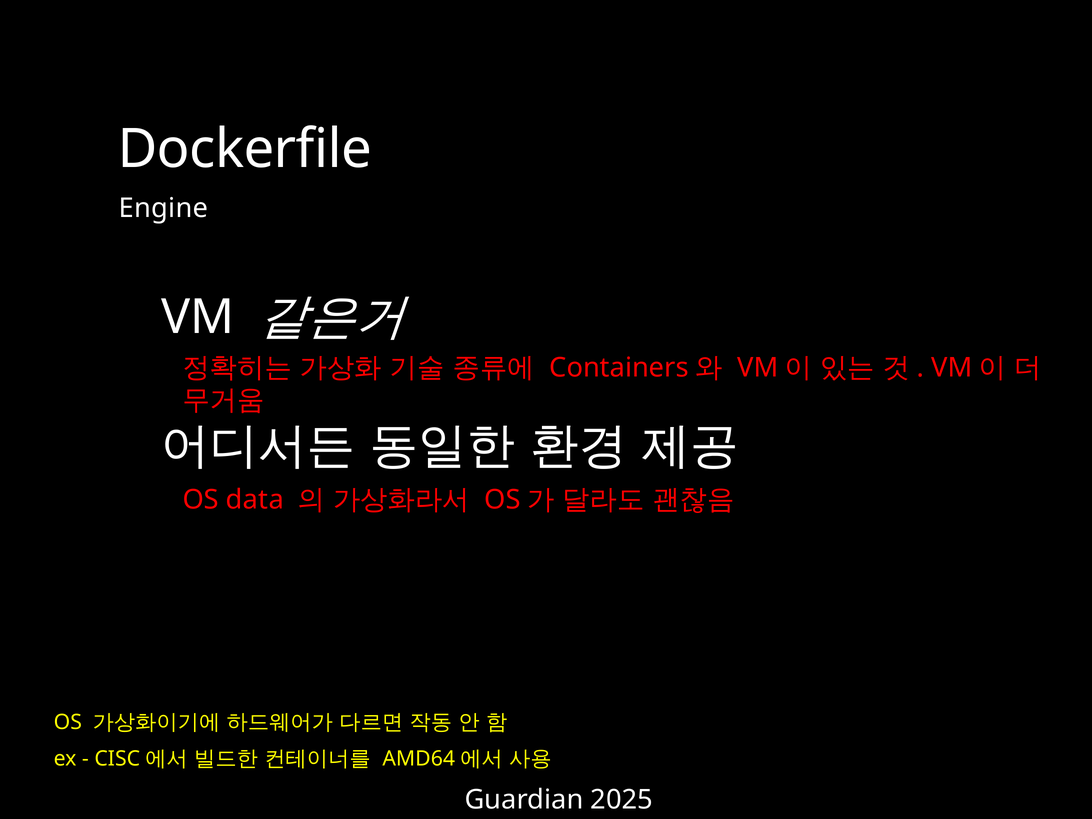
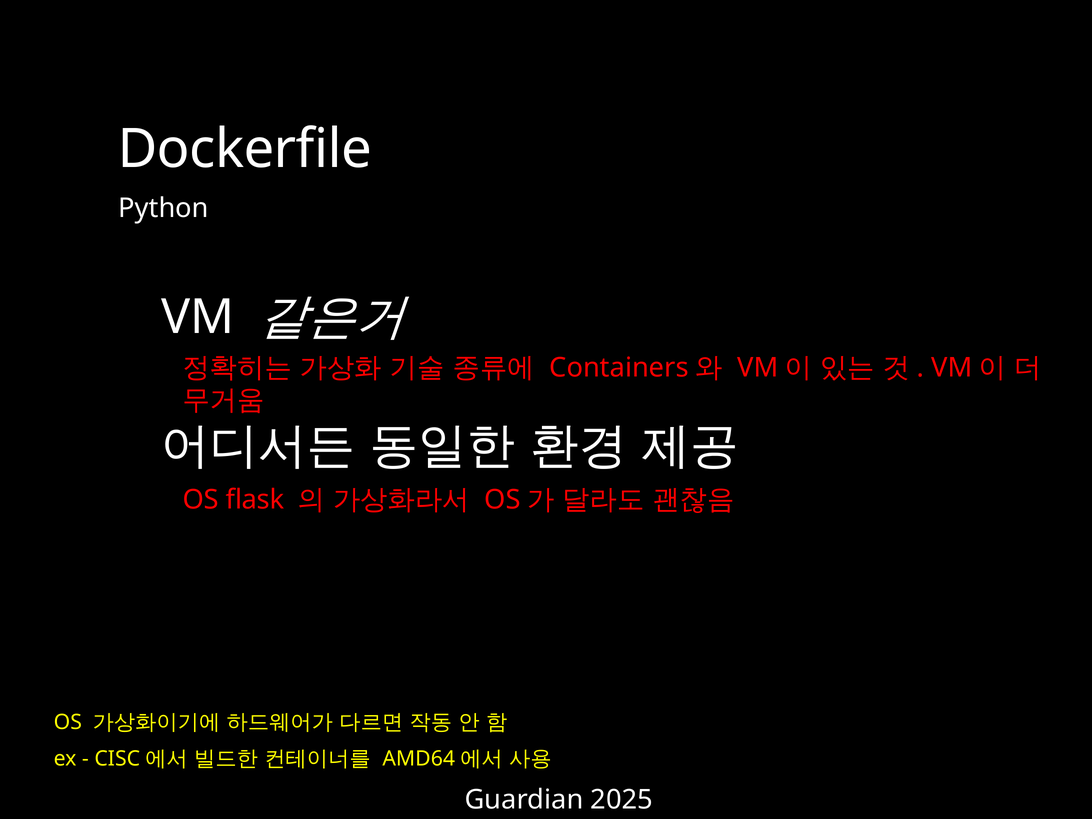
Engine: Engine -> Python
data: data -> flask
